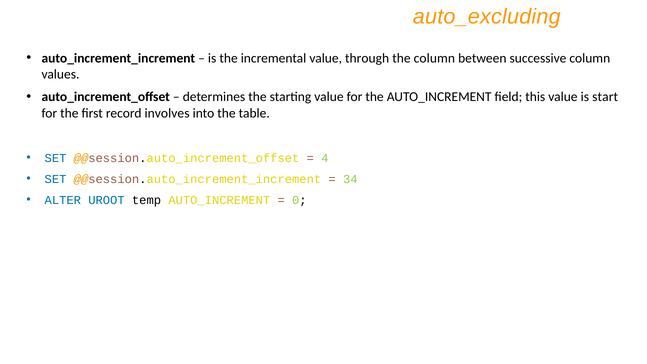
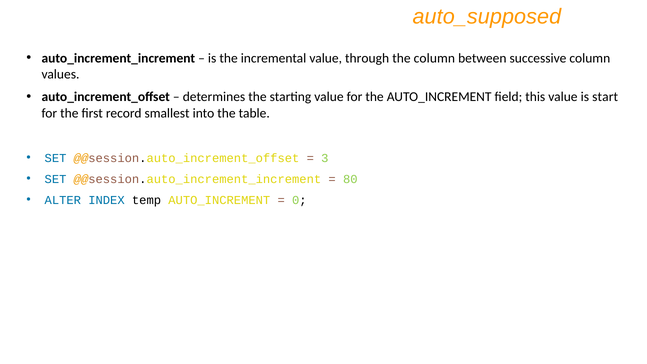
auto_excluding: auto_excluding -> auto_supposed
involves: involves -> smallest
4: 4 -> 3
34: 34 -> 80
UROOT: UROOT -> INDEX
